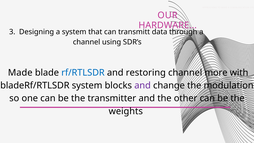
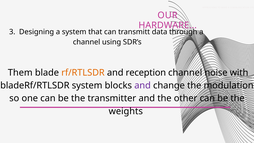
Made: Made -> Them
rf/RTLSDR colour: blue -> orange
restoring: restoring -> reception
more: more -> noise
